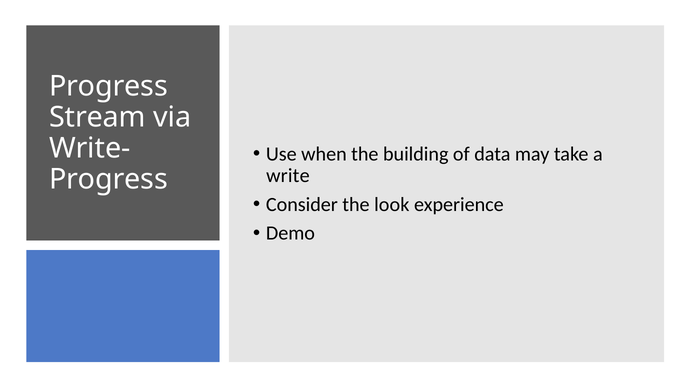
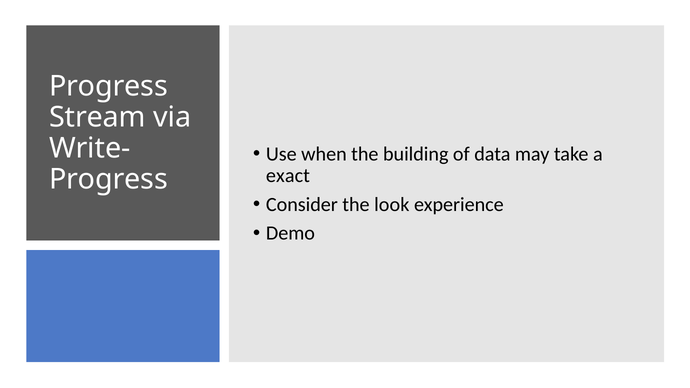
write: write -> exact
